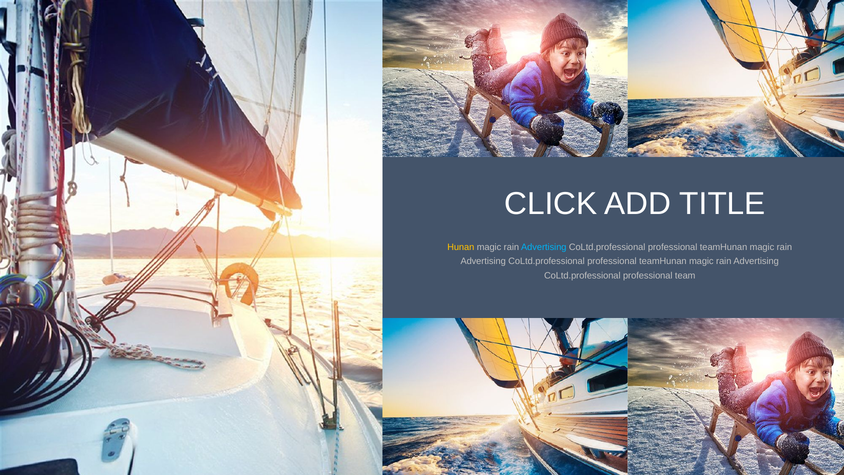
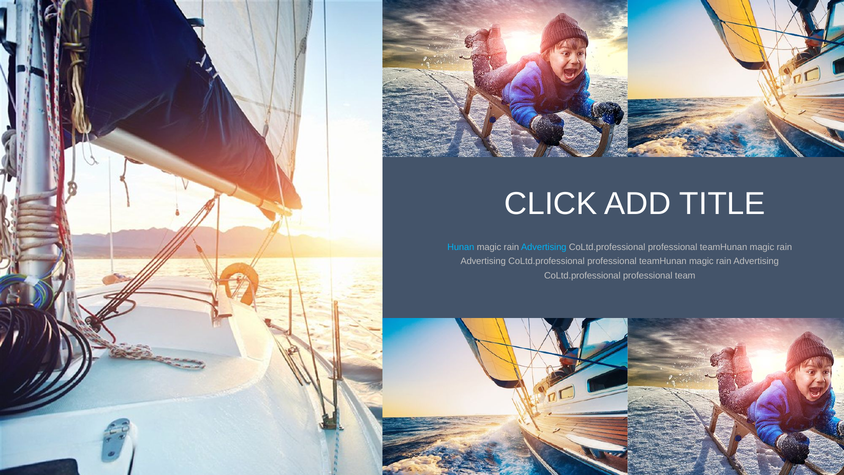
Hunan colour: yellow -> light blue
